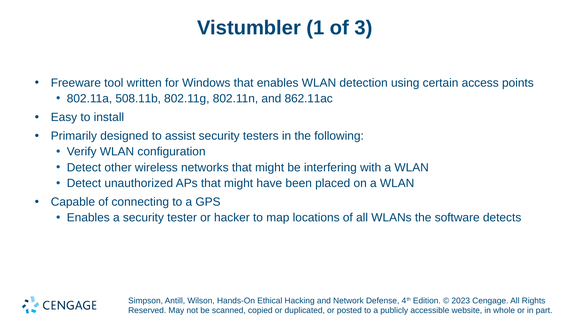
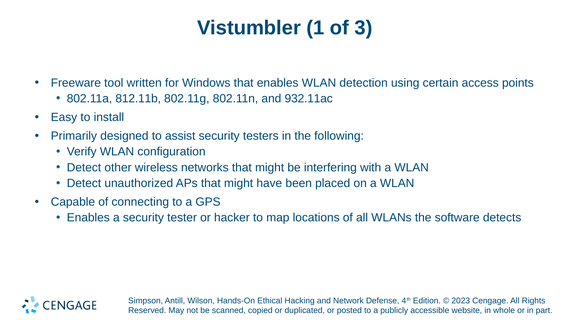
508.11b: 508.11b -> 812.11b
862.11ac: 862.11ac -> 932.11ac
